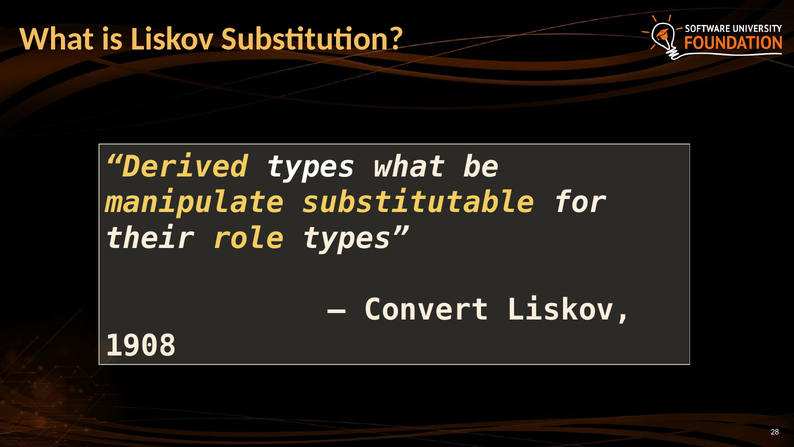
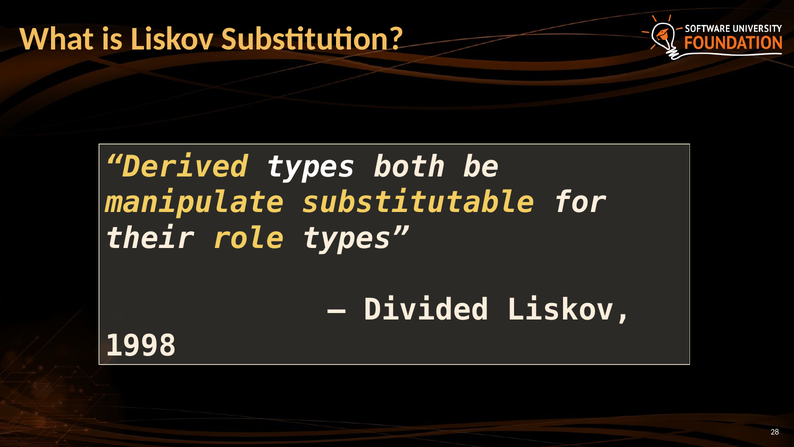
types what: what -> both
Convert: Convert -> Divided
1908: 1908 -> 1998
